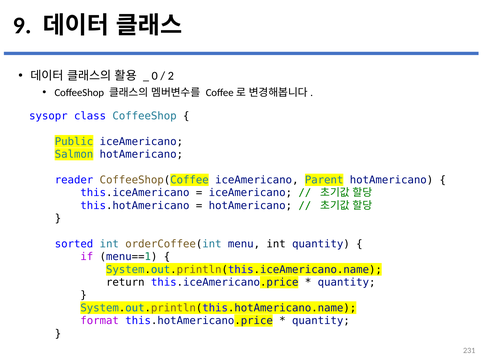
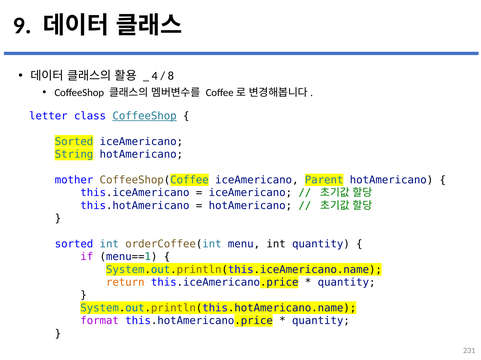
0: 0 -> 4
2: 2 -> 8
sysopr: sysopr -> letter
CoffeeShop at (145, 116) underline: none -> present
Public at (74, 142): Public -> Sorted
Salmon: Salmon -> String
reader: reader -> mother
return colour: black -> orange
